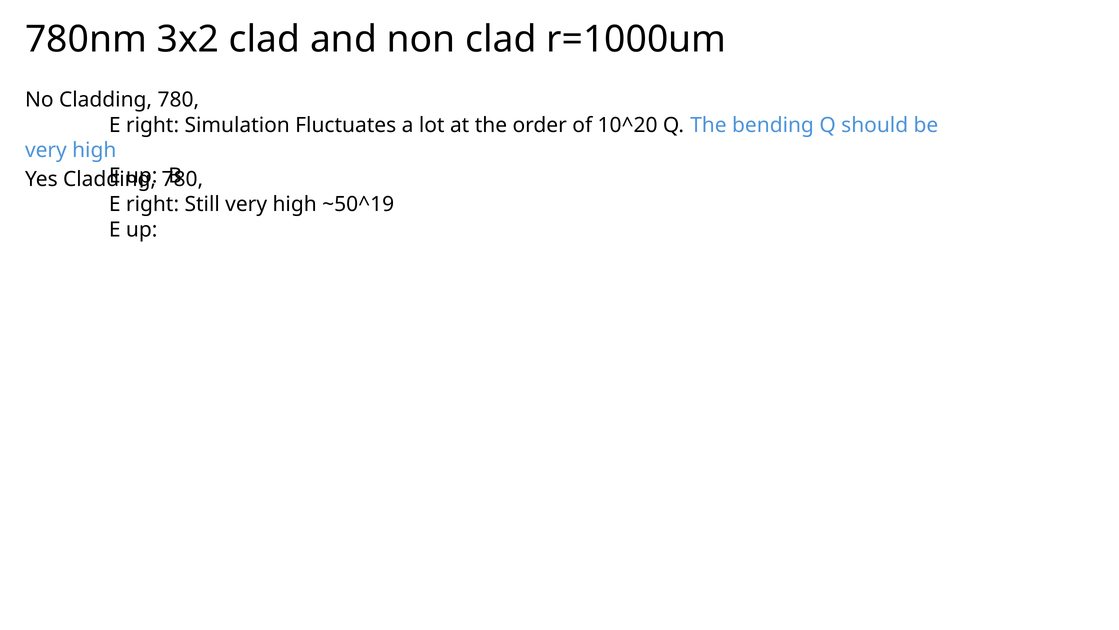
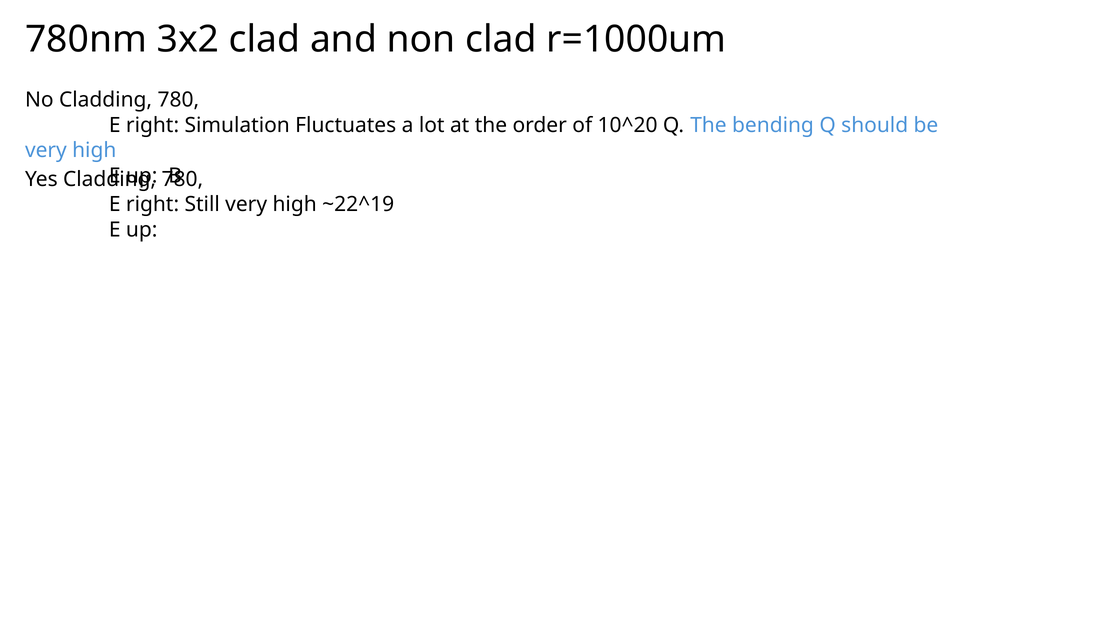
~50^19: ~50^19 -> ~22^19
